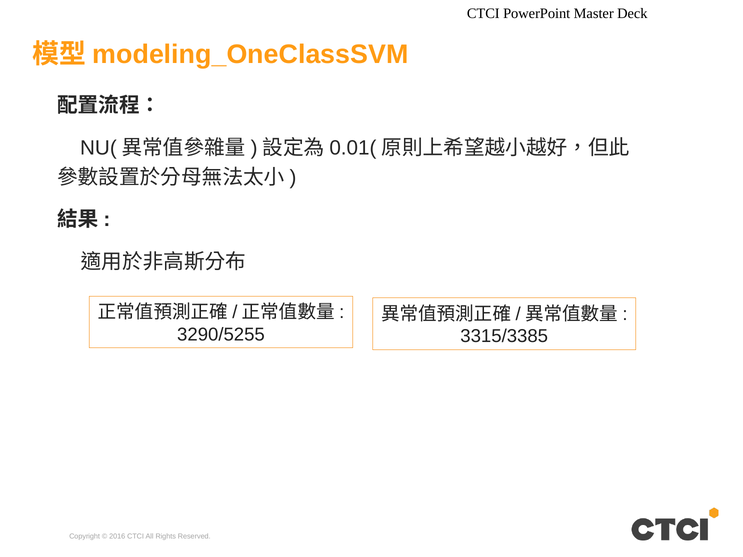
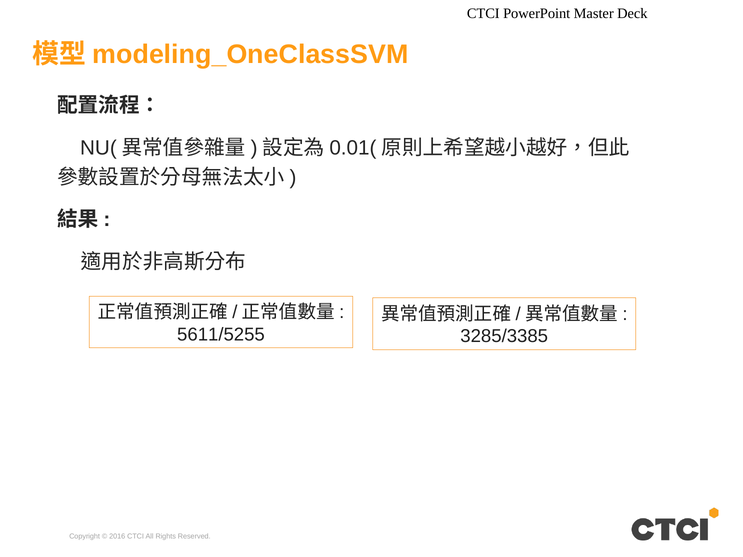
3290/5255: 3290/5255 -> 5611/5255
3315/3385: 3315/3385 -> 3285/3385
